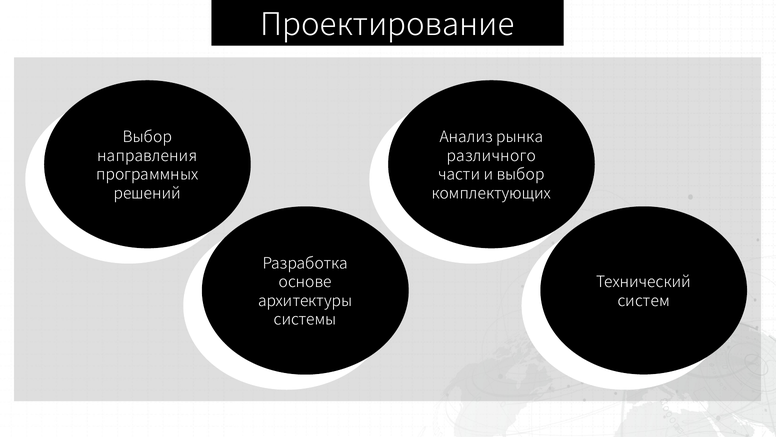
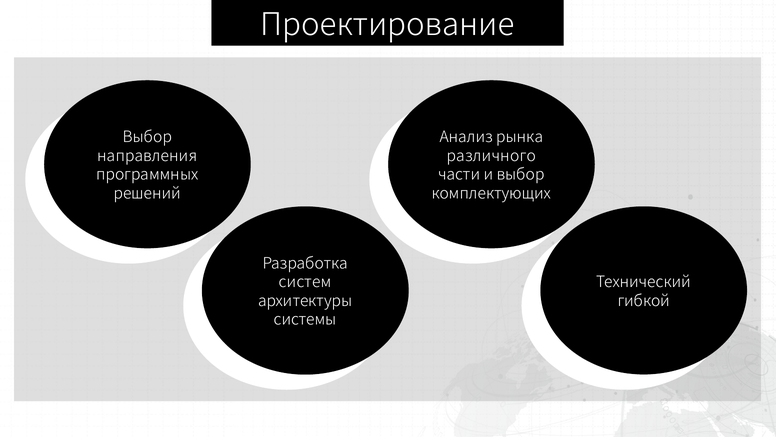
основе: основе -> систем
систем: систем -> гибкой
